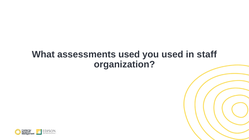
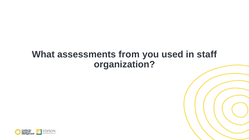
assessments used: used -> from
